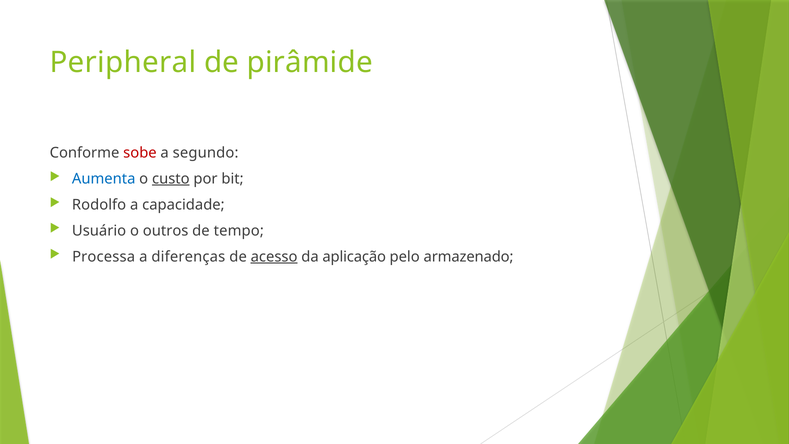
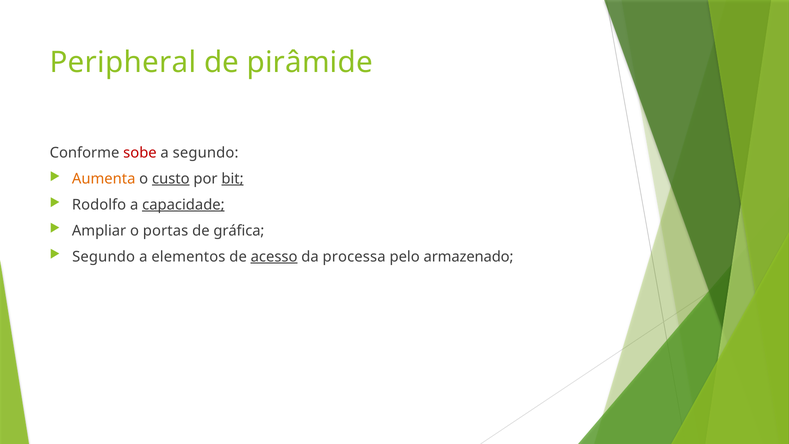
Aumenta colour: blue -> orange
bit underline: none -> present
capacidade underline: none -> present
Usuário: Usuário -> Ampliar
outros: outros -> portas
tempo: tempo -> gráfica
Processa at (104, 257): Processa -> Segundo
diferenças: diferenças -> elementos
aplicação: aplicação -> processa
